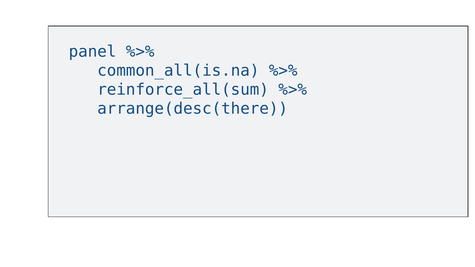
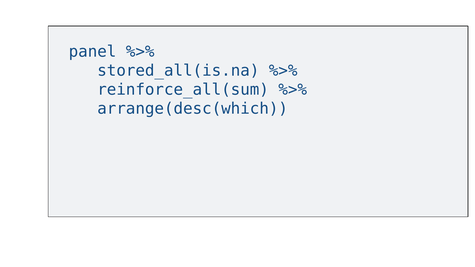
common_all(is.na: common_all(is.na -> stored_all(is.na
arrange(desc(there: arrange(desc(there -> arrange(desc(which
